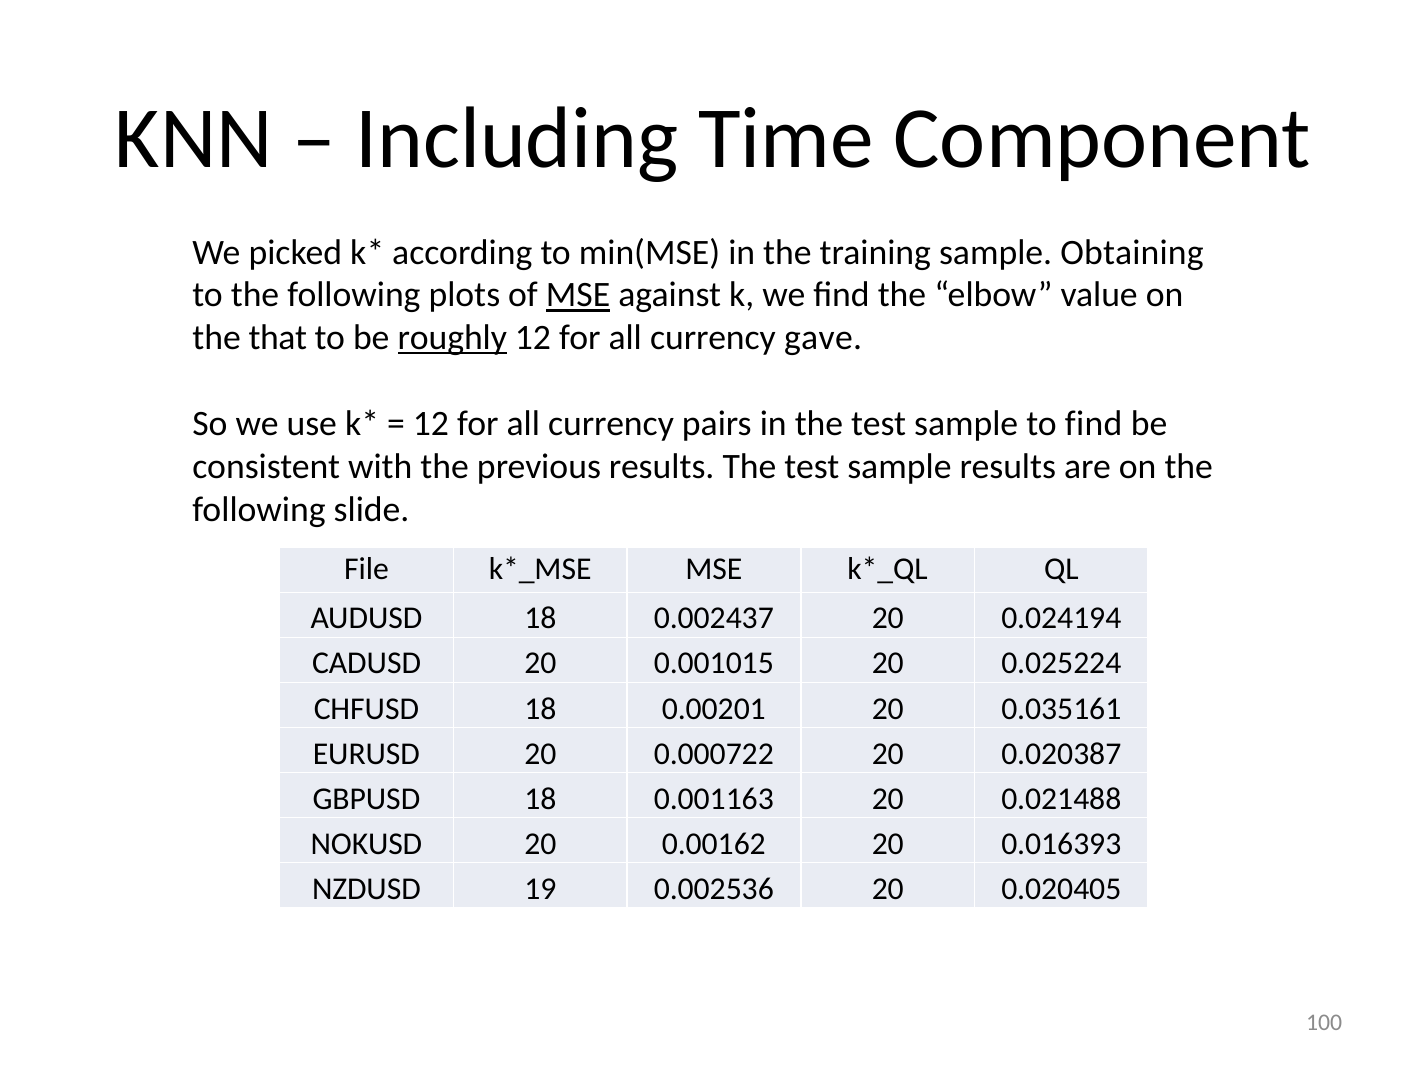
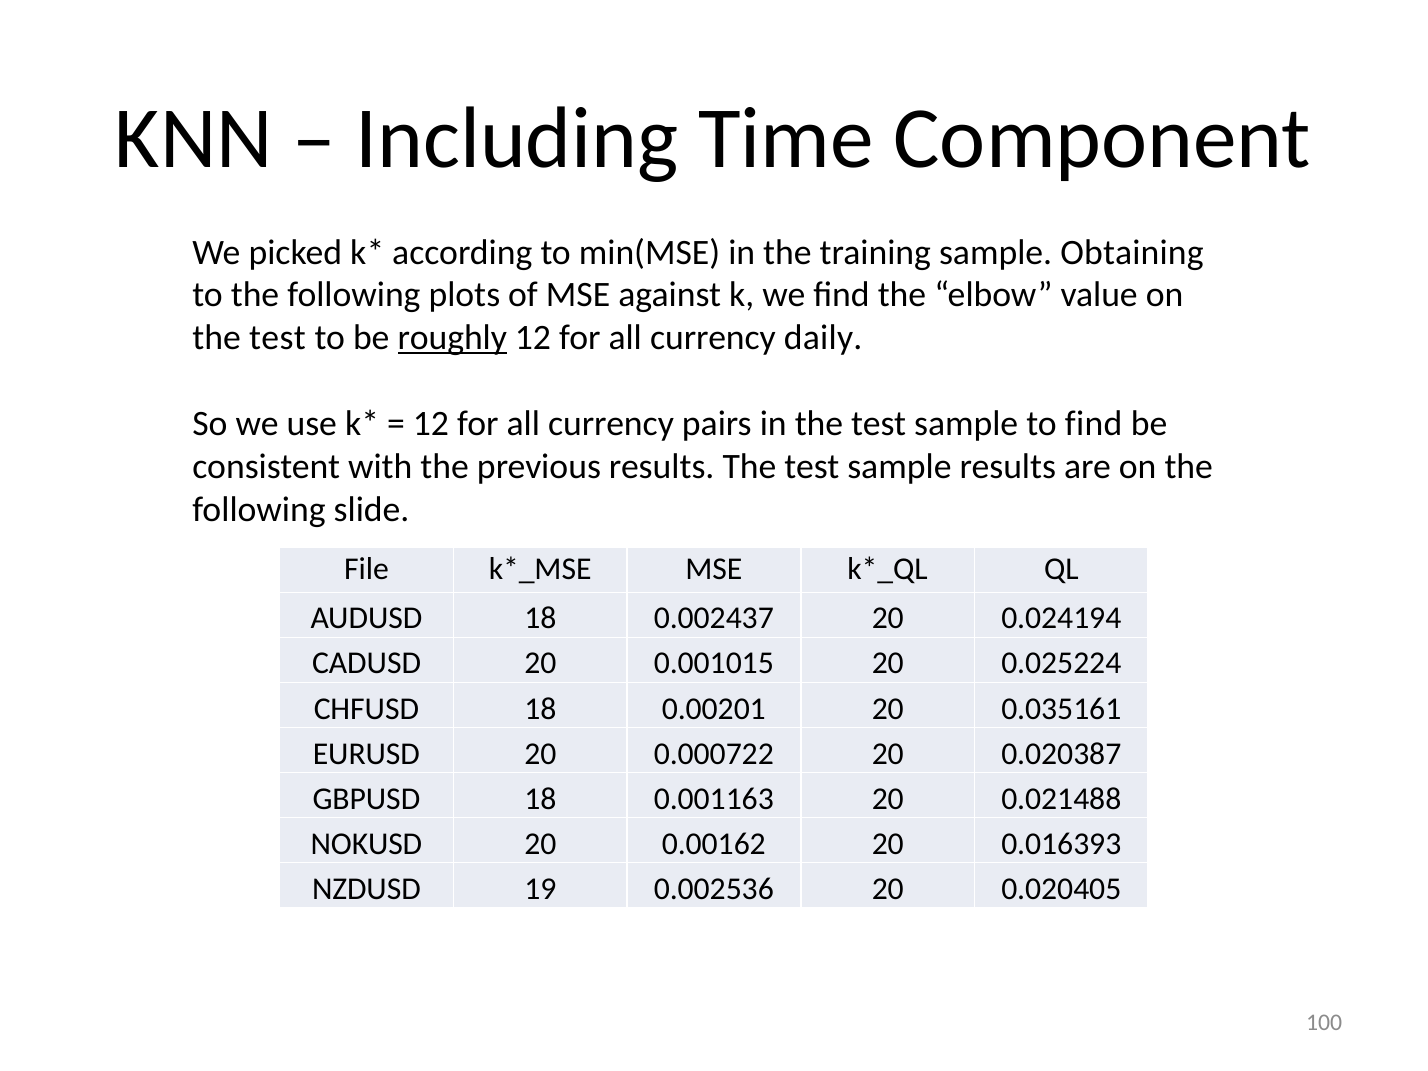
MSE at (578, 295) underline: present -> none
that at (278, 338): that -> test
gave: gave -> daily
